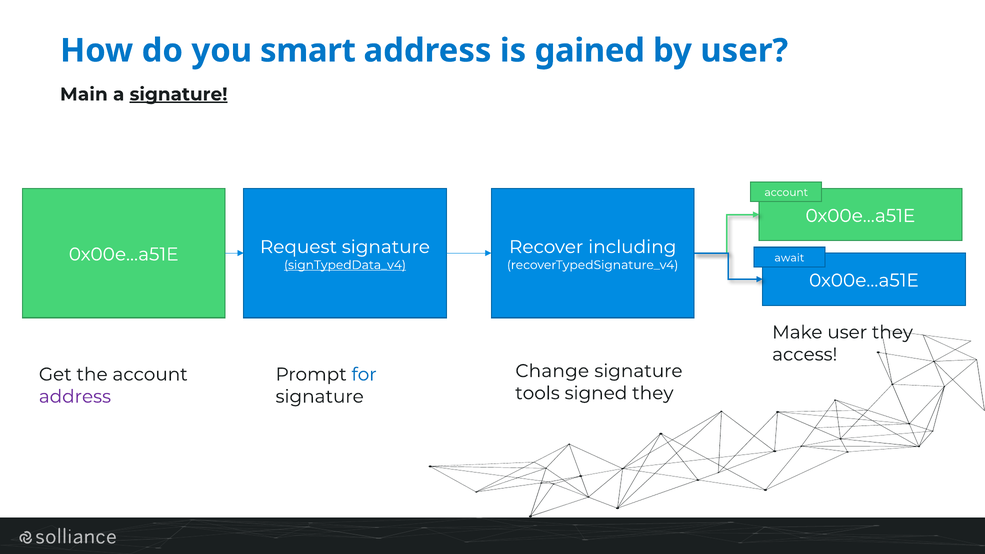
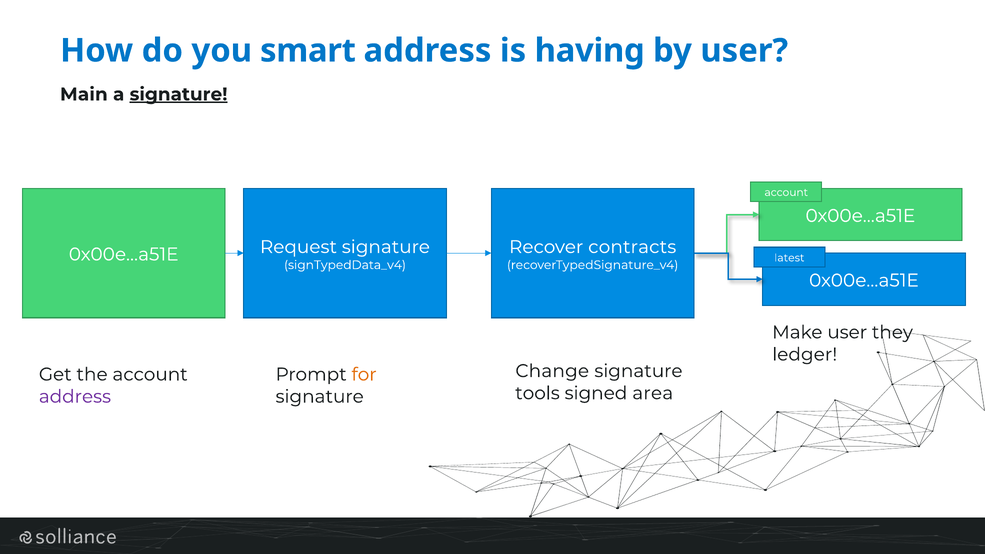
gained: gained -> having
including: including -> contracts
await: await -> latest
signTypedData_v4 underline: present -> none
access: access -> ledger
for colour: blue -> orange
signed they: they -> area
